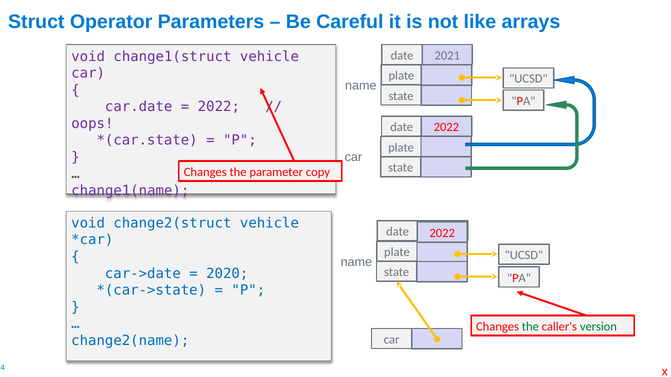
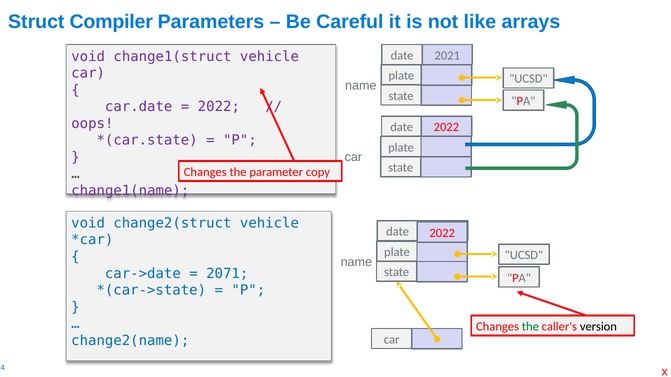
Operator: Operator -> Compiler
2020: 2020 -> 2071
version colour: green -> black
